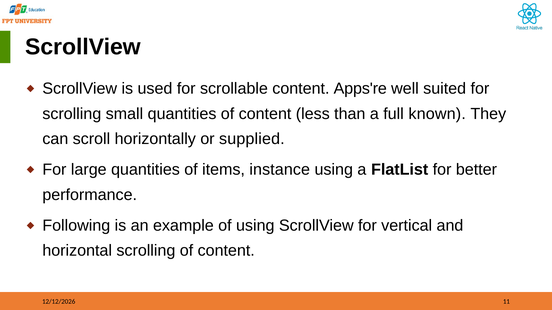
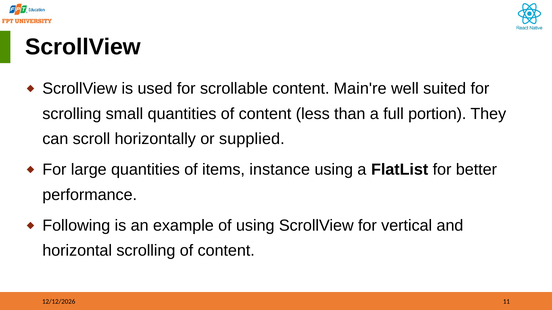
Apps're: Apps're -> Main're
known: known -> portion
